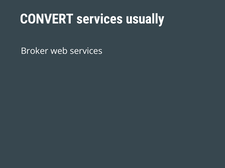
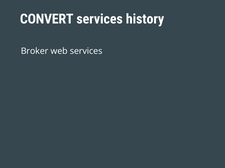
usually: usually -> history
